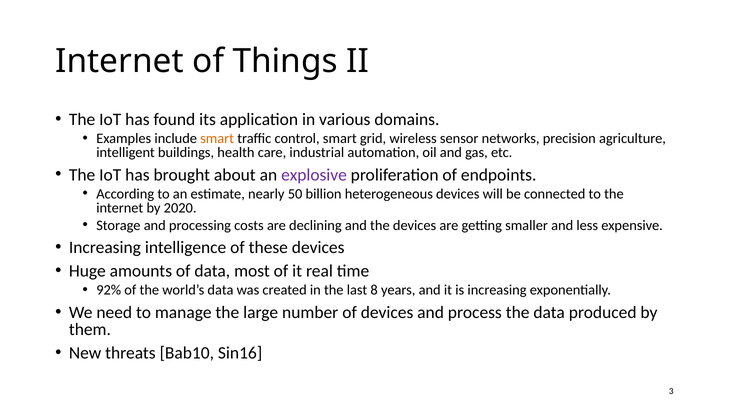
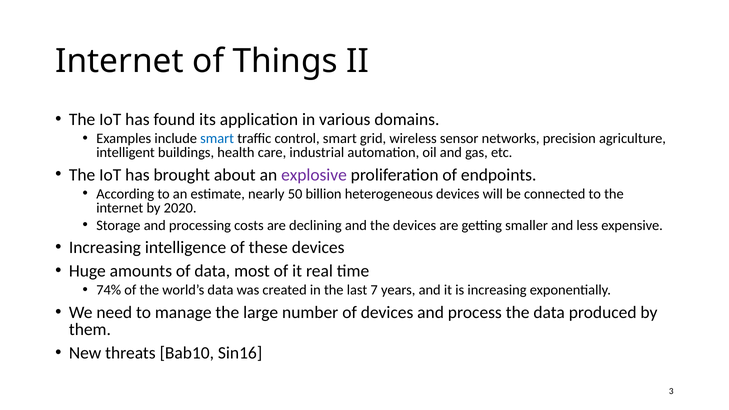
smart at (217, 139) colour: orange -> blue
92%: 92% -> 74%
8: 8 -> 7
